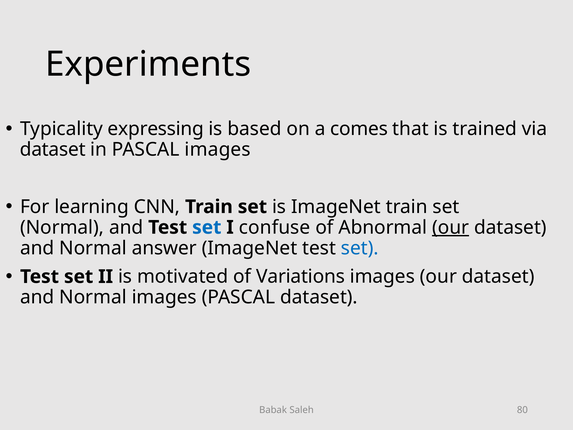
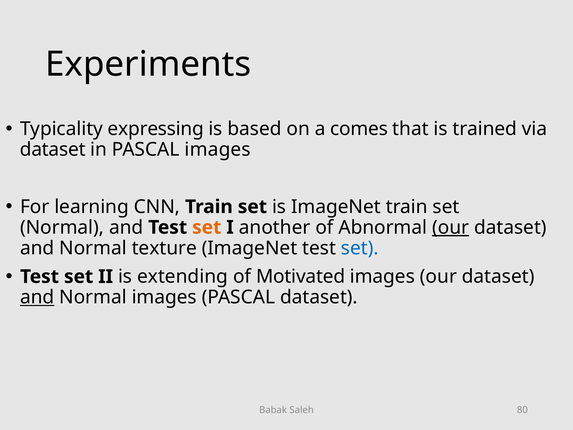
set at (207, 227) colour: blue -> orange
confuse: confuse -> another
answer: answer -> texture
motivated: motivated -> extending
Variations: Variations -> Motivated
and at (37, 297) underline: none -> present
